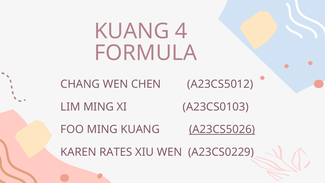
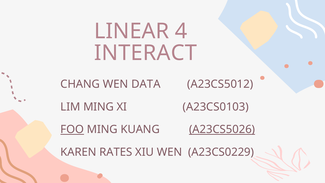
KUANG at (132, 31): KUANG -> LINEAR
FORMULA: FORMULA -> INTERACT
CHEN: CHEN -> DATA
FOO underline: none -> present
